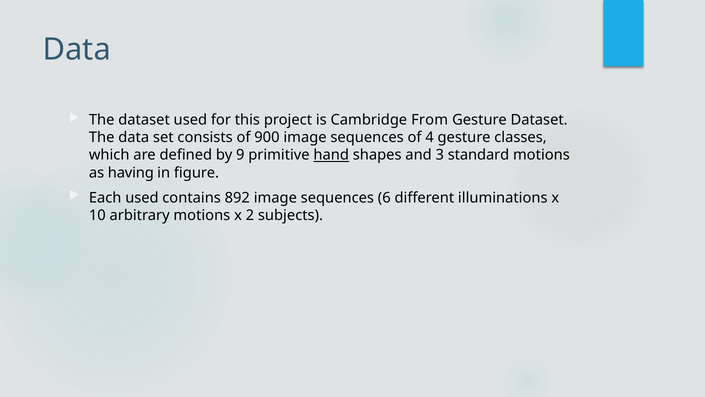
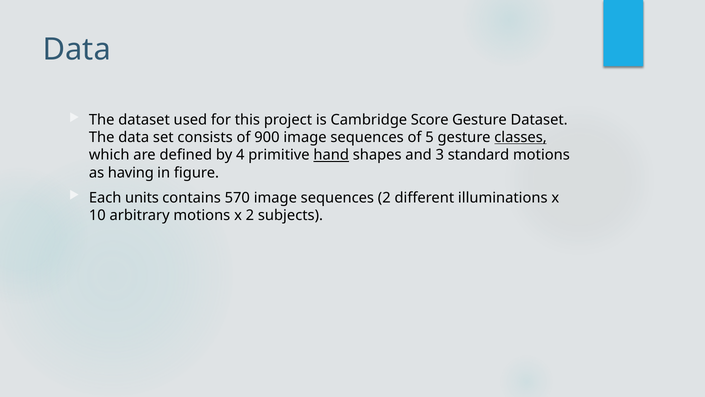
From: From -> Score
4: 4 -> 5
classes underline: none -> present
9: 9 -> 4
Each used: used -> units
892: 892 -> 570
sequences 6: 6 -> 2
